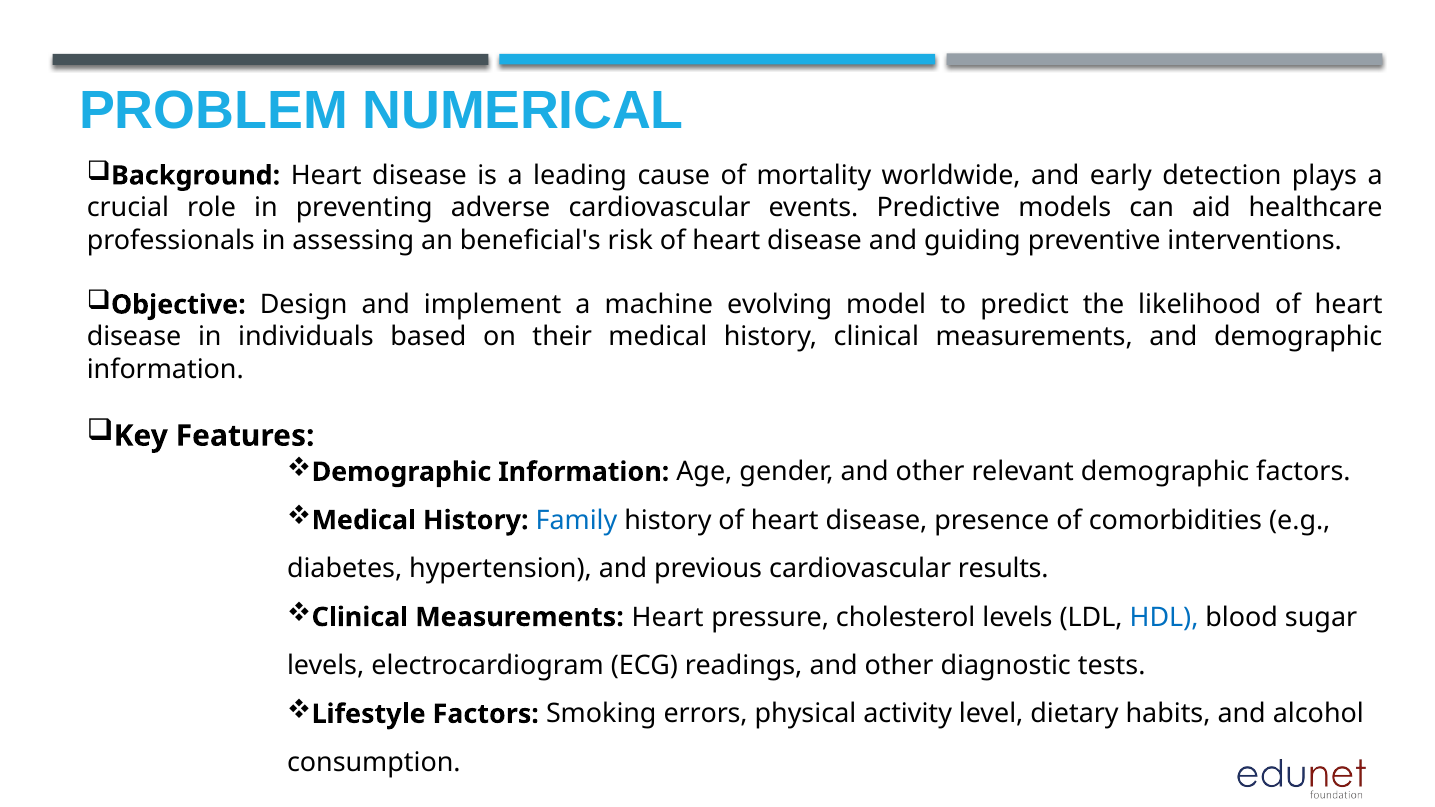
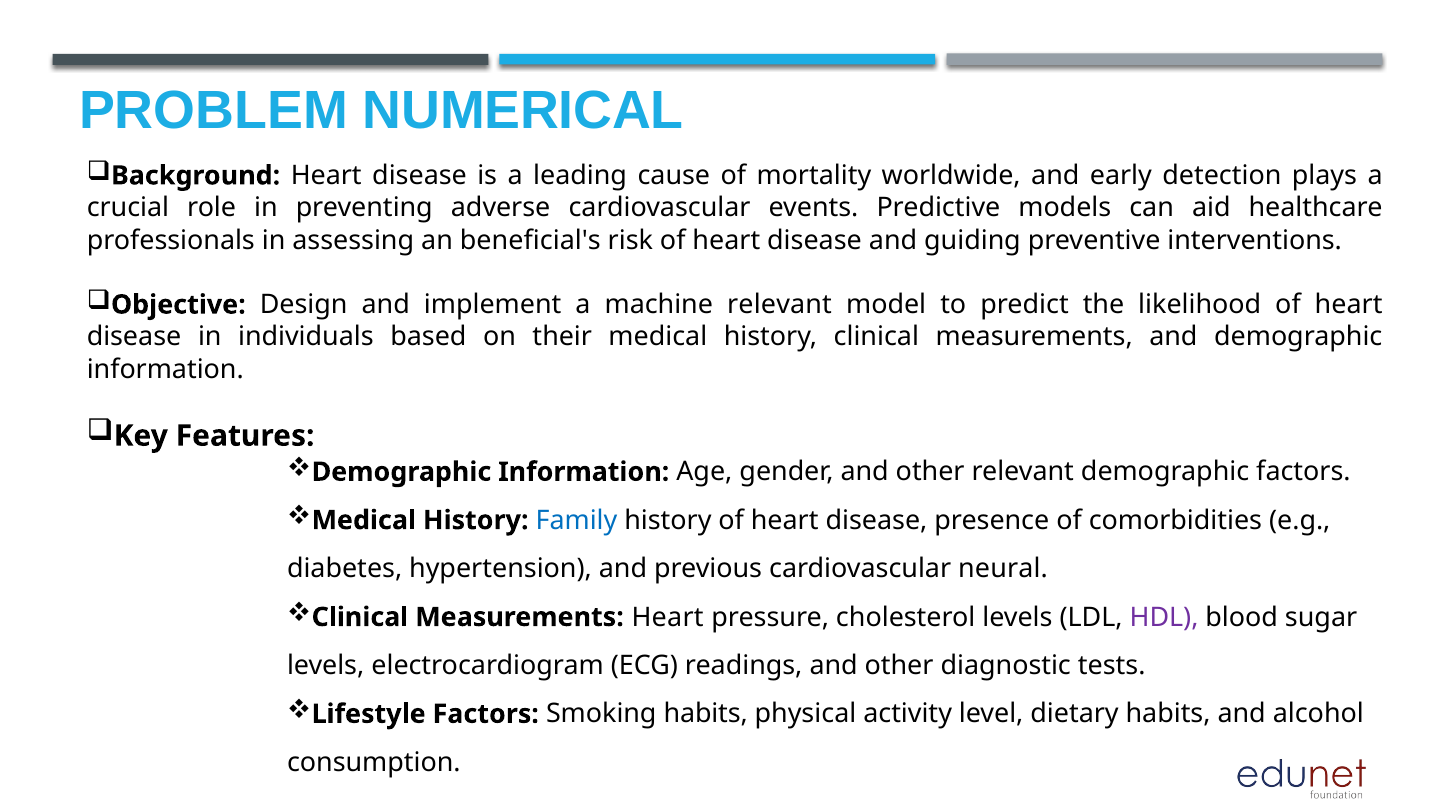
machine evolving: evolving -> relevant
results: results -> neural
HDL colour: blue -> purple
Smoking errors: errors -> habits
